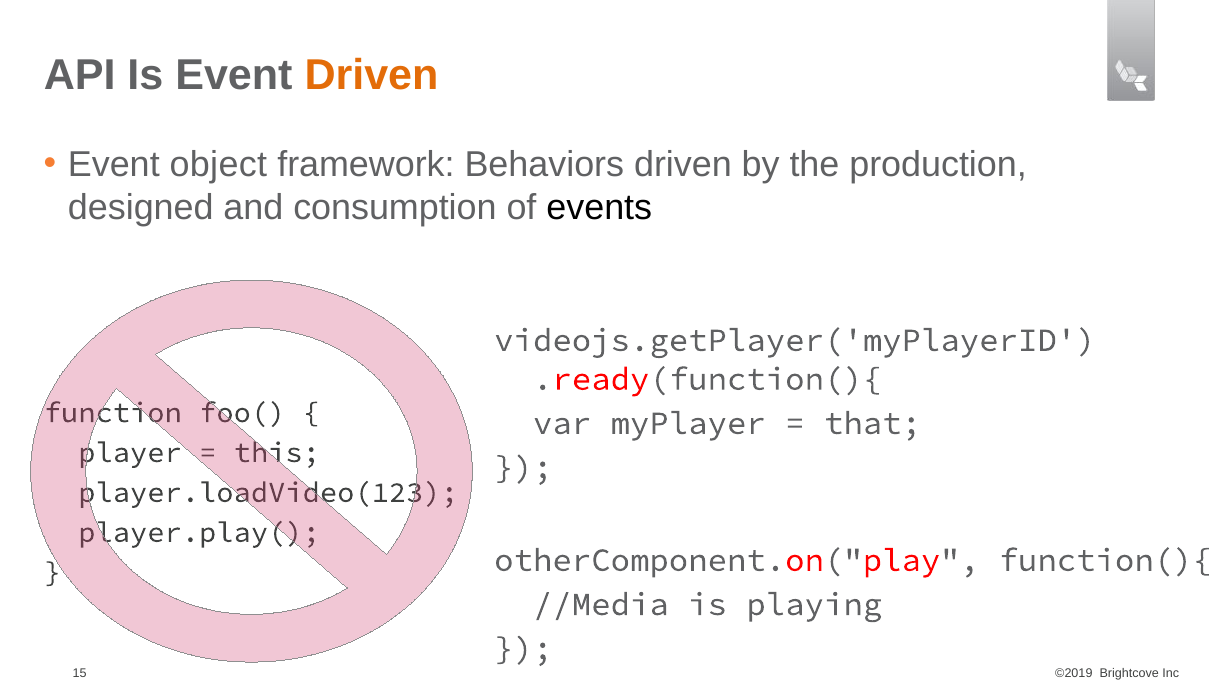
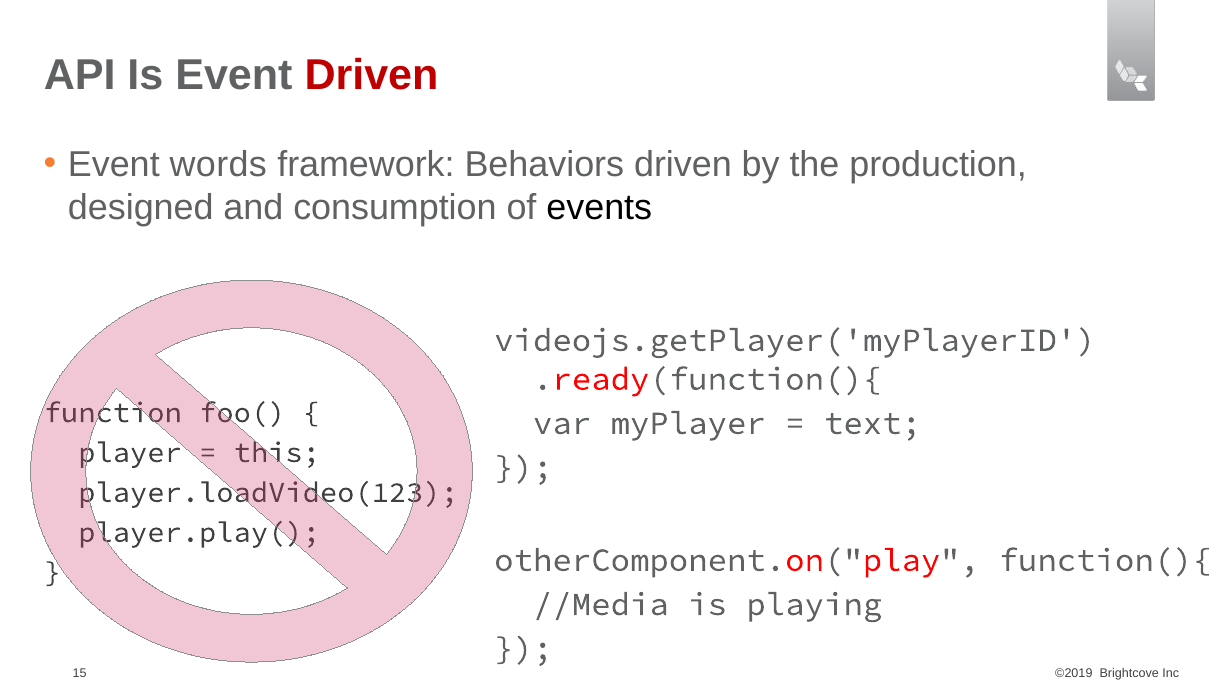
Driven at (371, 75) colour: orange -> red
object: object -> words
that: that -> text
